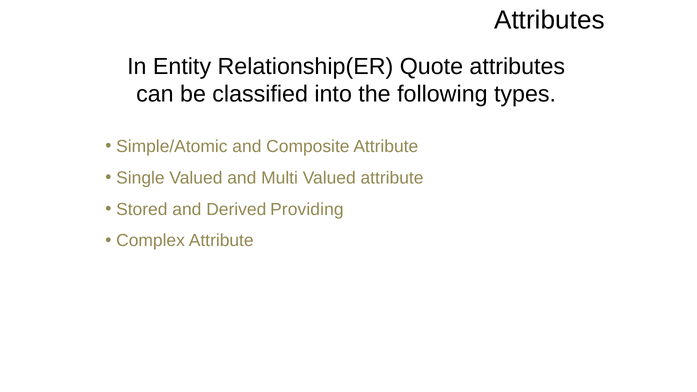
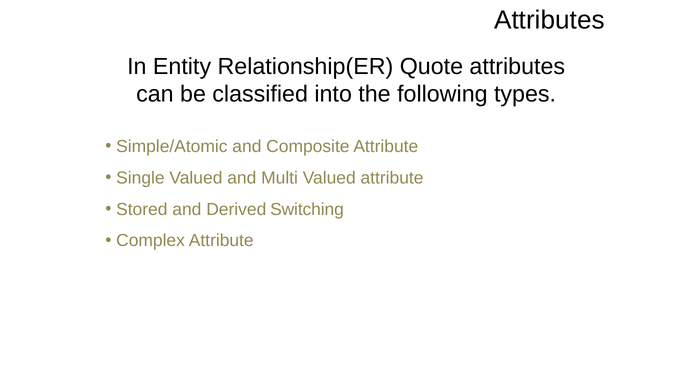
Providing: Providing -> Switching
